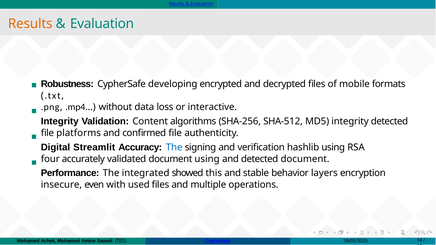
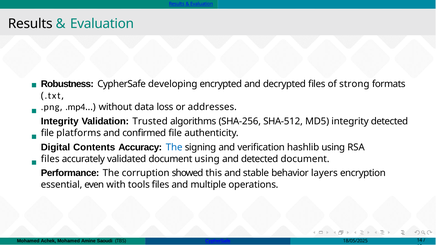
Results at (30, 24) colour: orange -> black
mobile: mobile -> strong
interactive: interactive -> addresses
Content: Content -> Trusted
Streamlit: Streamlit -> Contents
four at (50, 159): four -> files
integrated: integrated -> corruption
insecure: insecure -> essential
used: used -> tools
